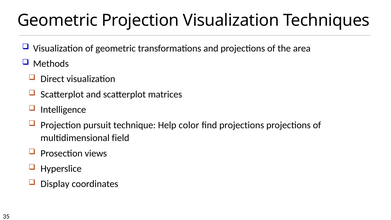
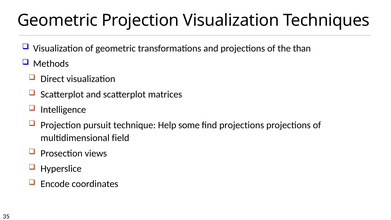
area: area -> than
color: color -> some
Display: Display -> Encode
